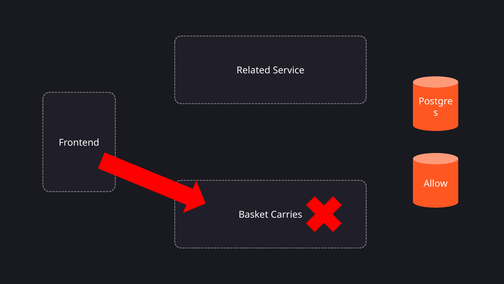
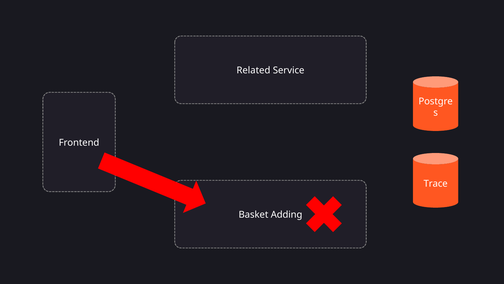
Allow: Allow -> Trace
Carries: Carries -> Adding
